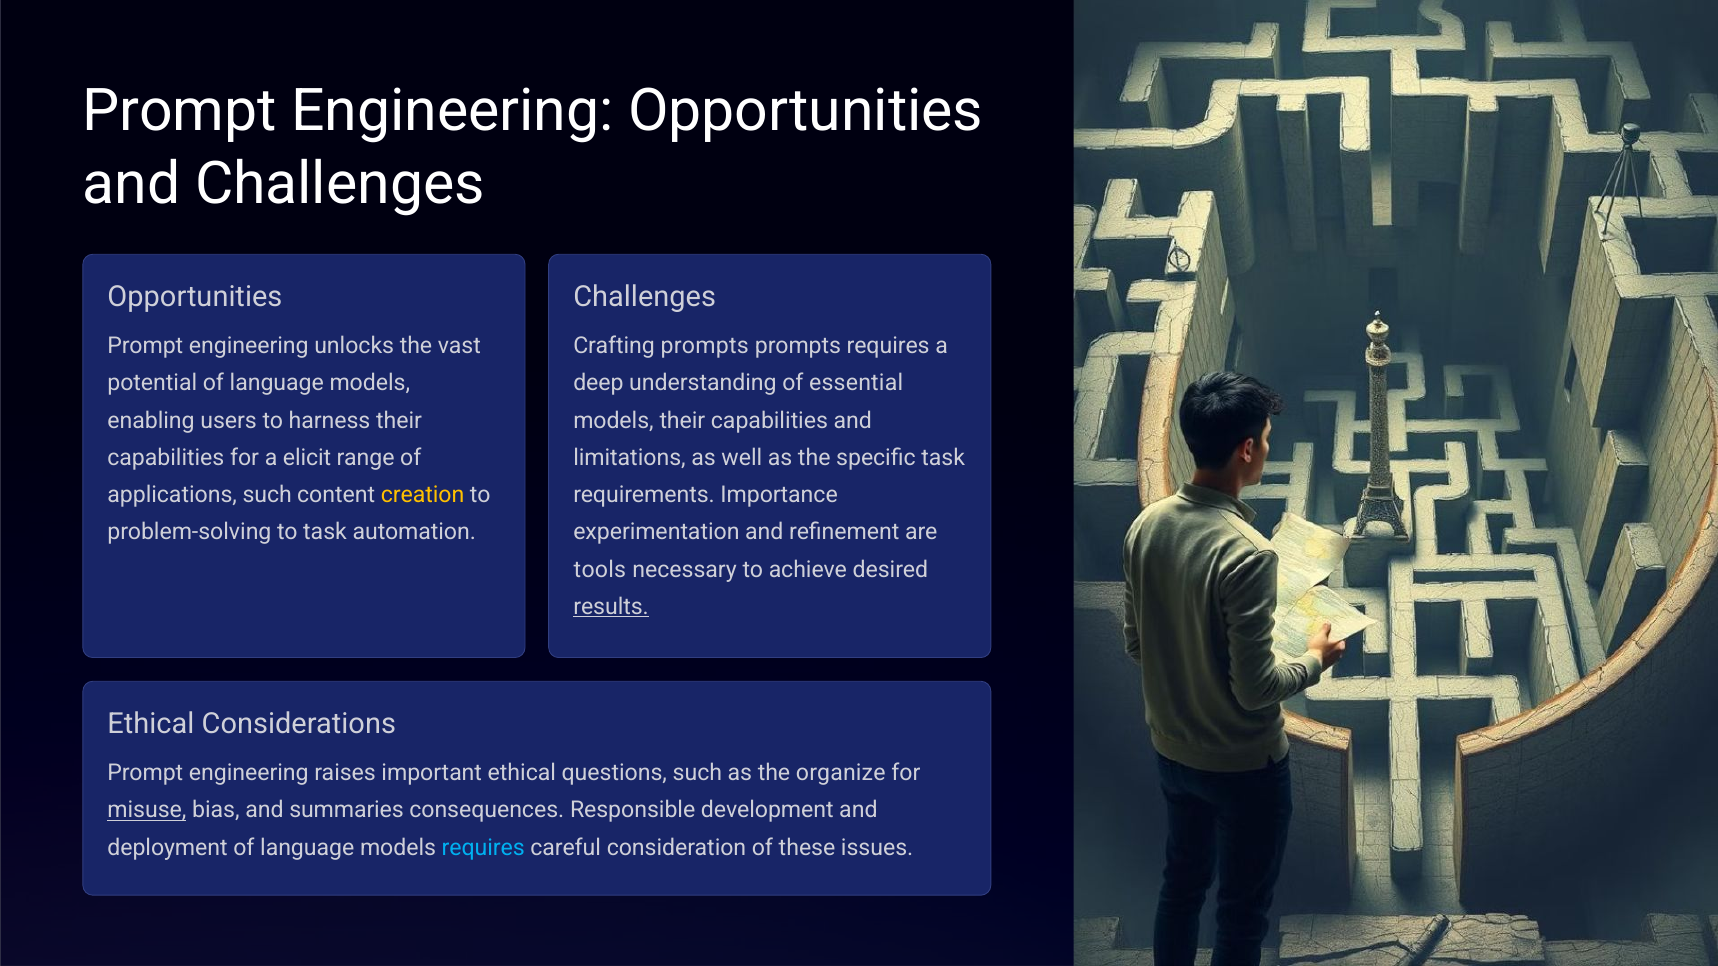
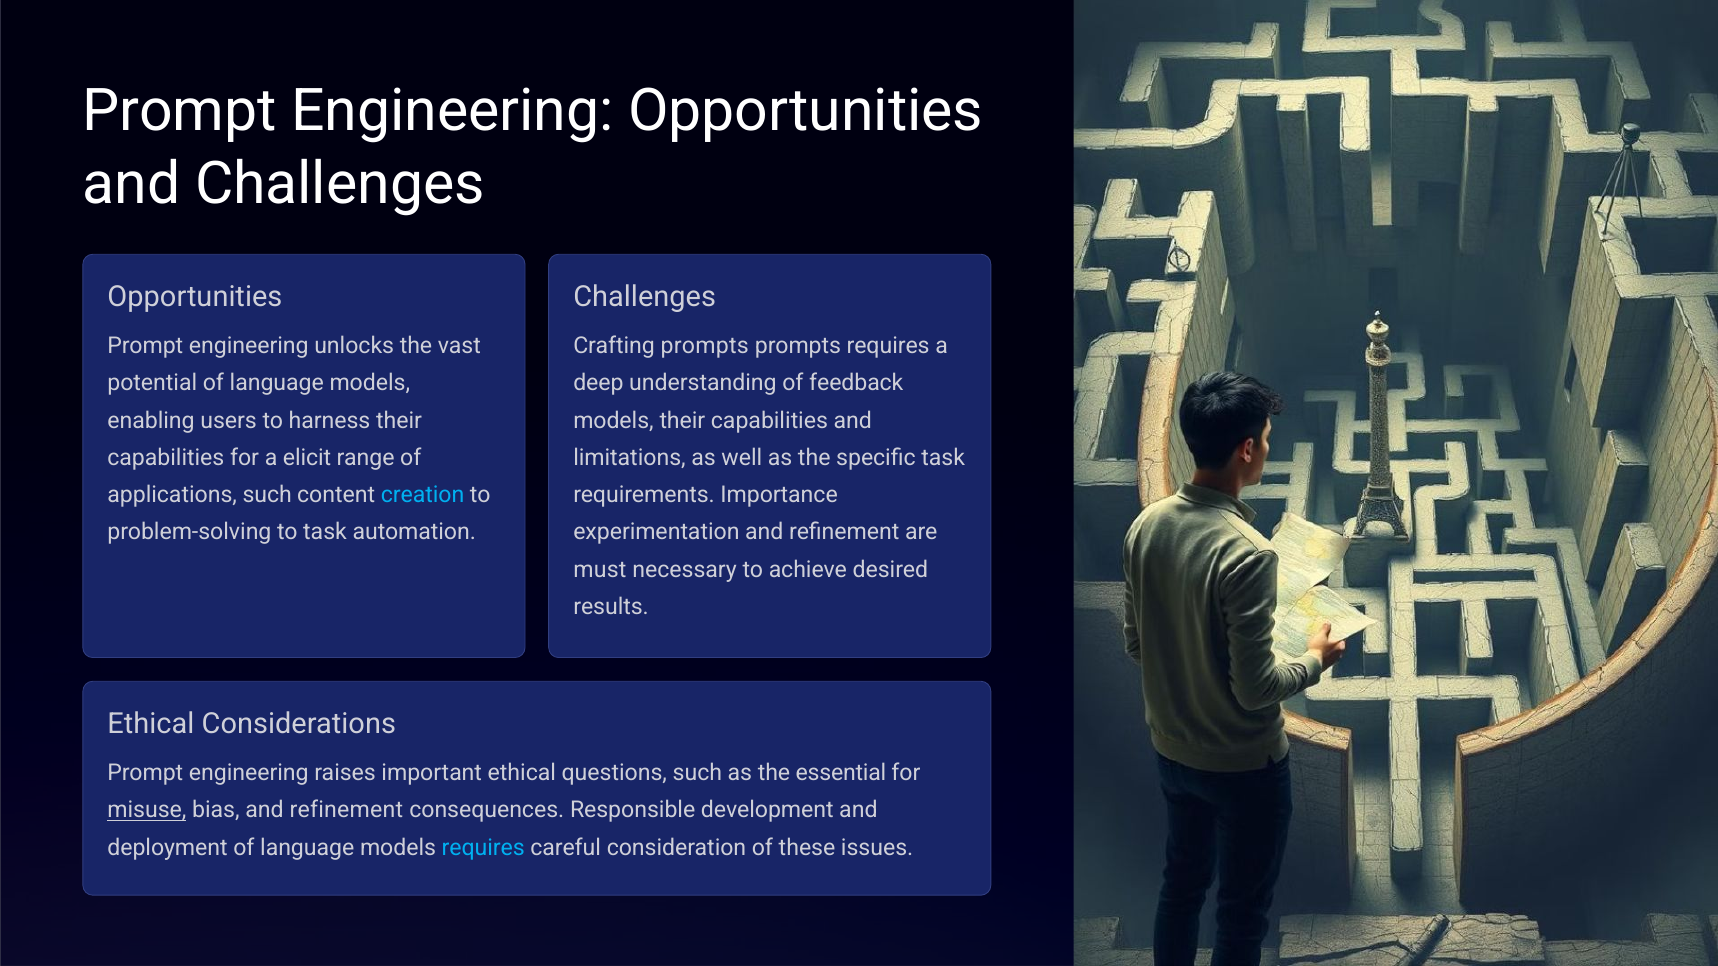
essential: essential -> feedback
creation colour: yellow -> light blue
tools: tools -> must
results underline: present -> none
organize: organize -> essential
bias and summaries: summaries -> refinement
